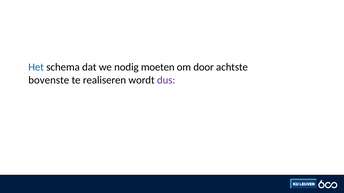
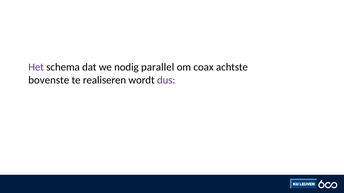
Het colour: blue -> purple
moeten: moeten -> parallel
door: door -> coax
